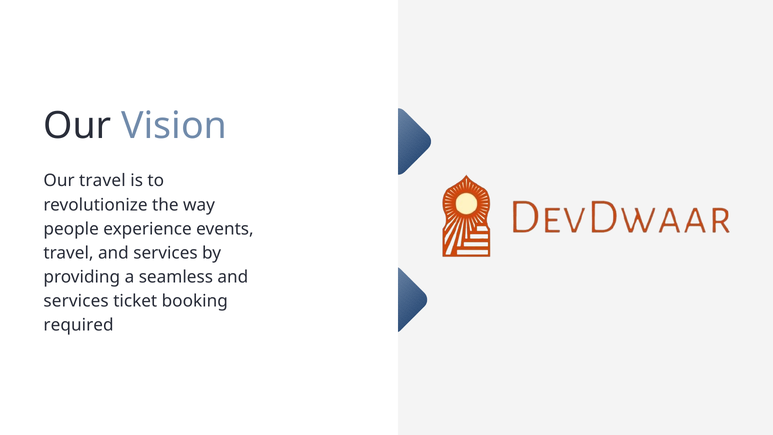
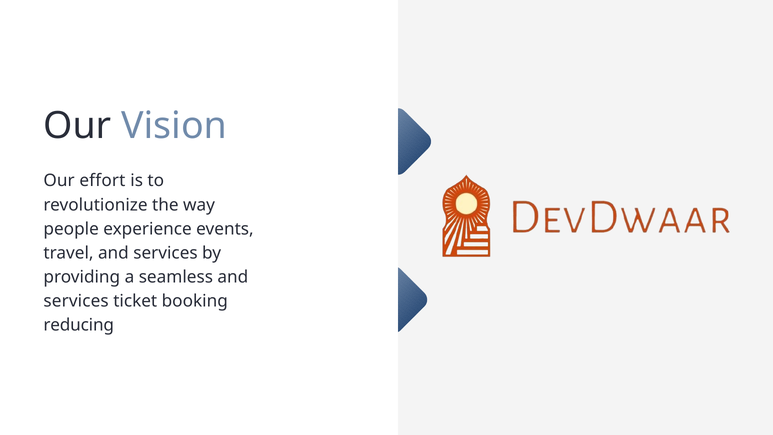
Our travel: travel -> effort
required: required -> reducing
